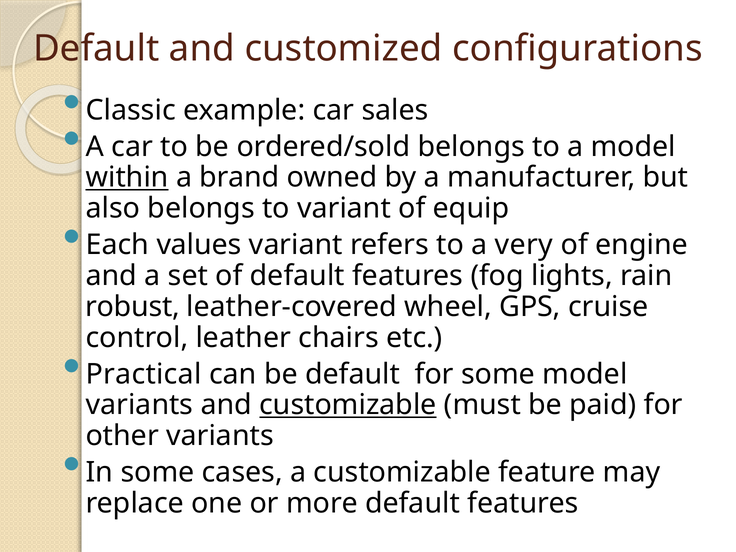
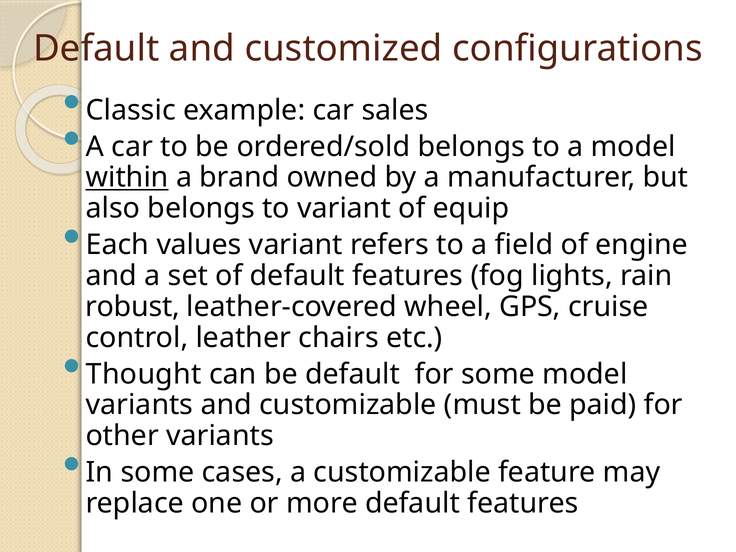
very: very -> field
Practical: Practical -> Thought
customizable at (348, 405) underline: present -> none
